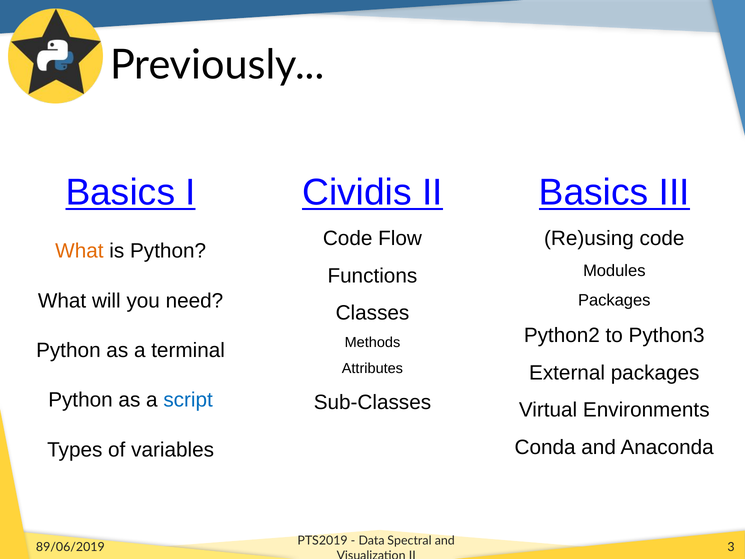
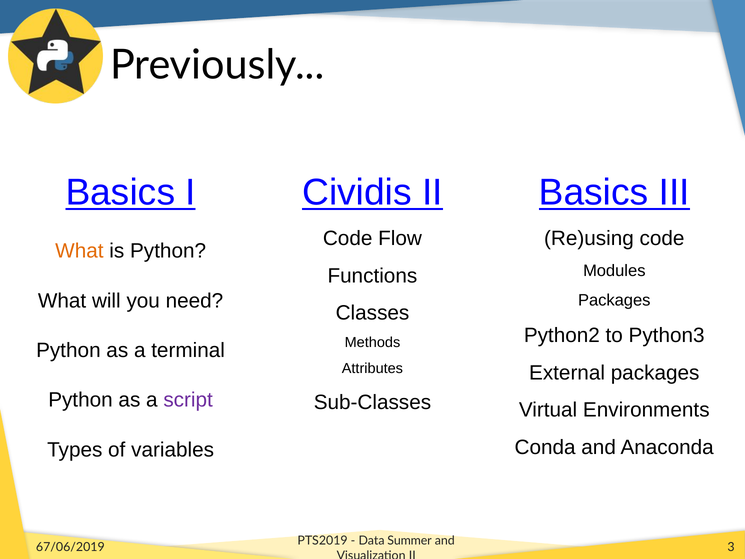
script colour: blue -> purple
Spectral: Spectral -> Summer
89/06/2019: 89/06/2019 -> 67/06/2019
